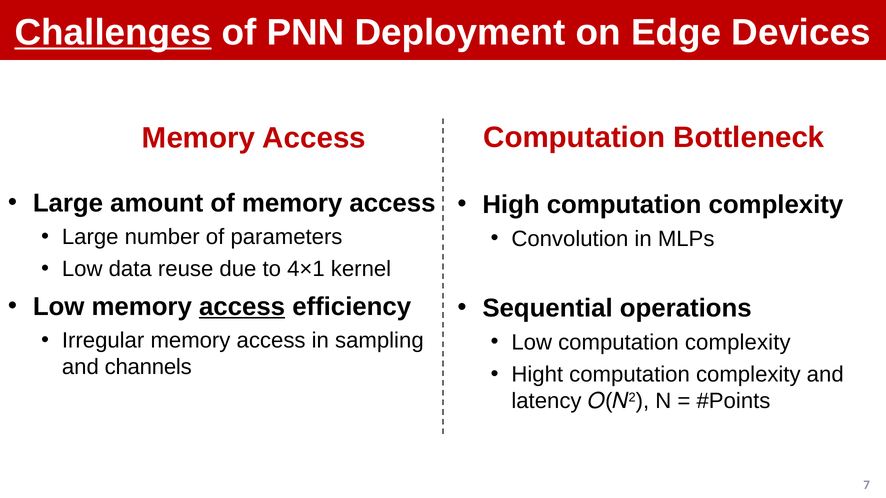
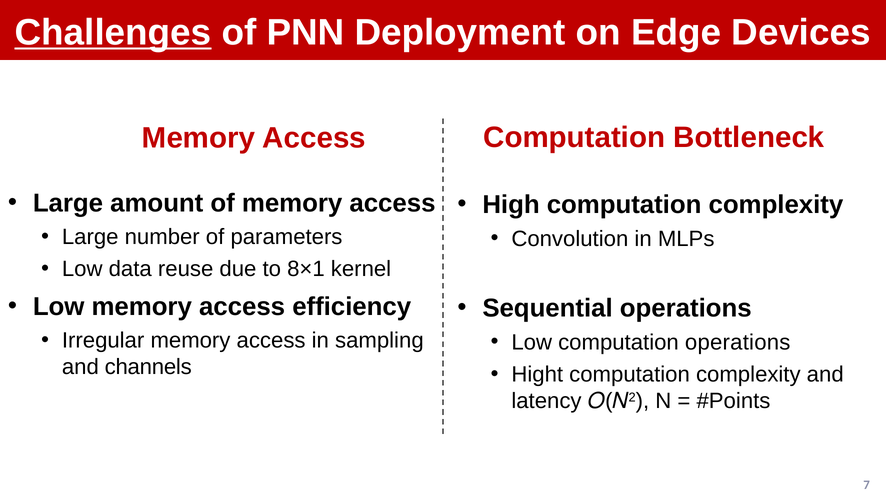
4×1: 4×1 -> 8×1
access at (242, 307) underline: present -> none
Low computation complexity: complexity -> operations
